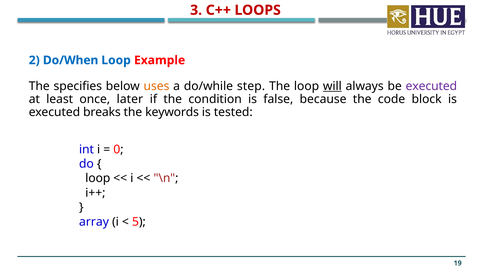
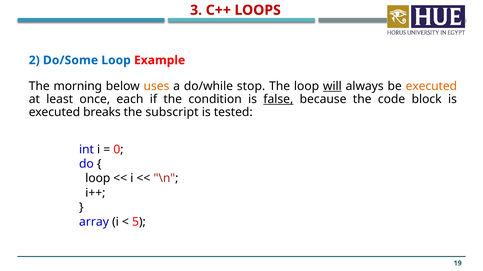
Do/When: Do/When -> Do/Some
specifies: specifies -> morning
step: step -> stop
executed at (431, 86) colour: purple -> orange
later: later -> each
false underline: none -> present
keywords: keywords -> subscript
